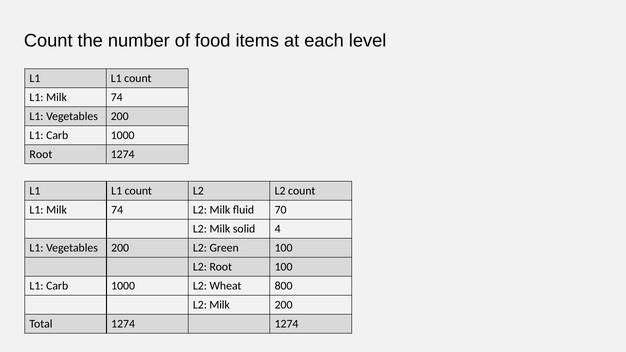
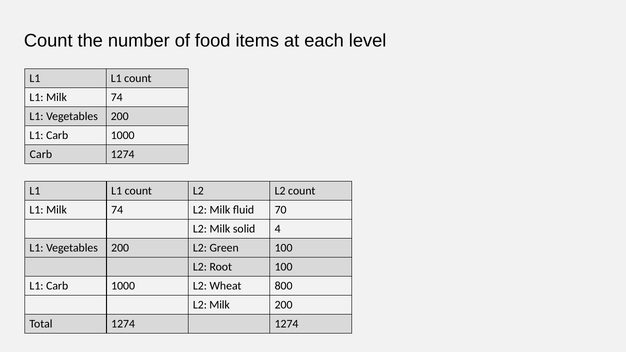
Root at (41, 154): Root -> Carb
